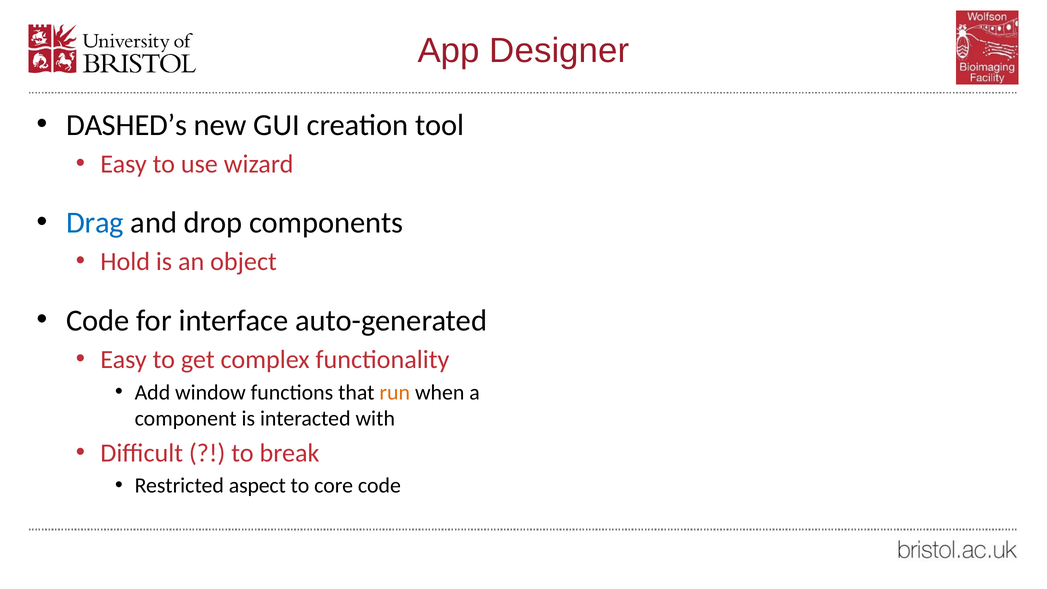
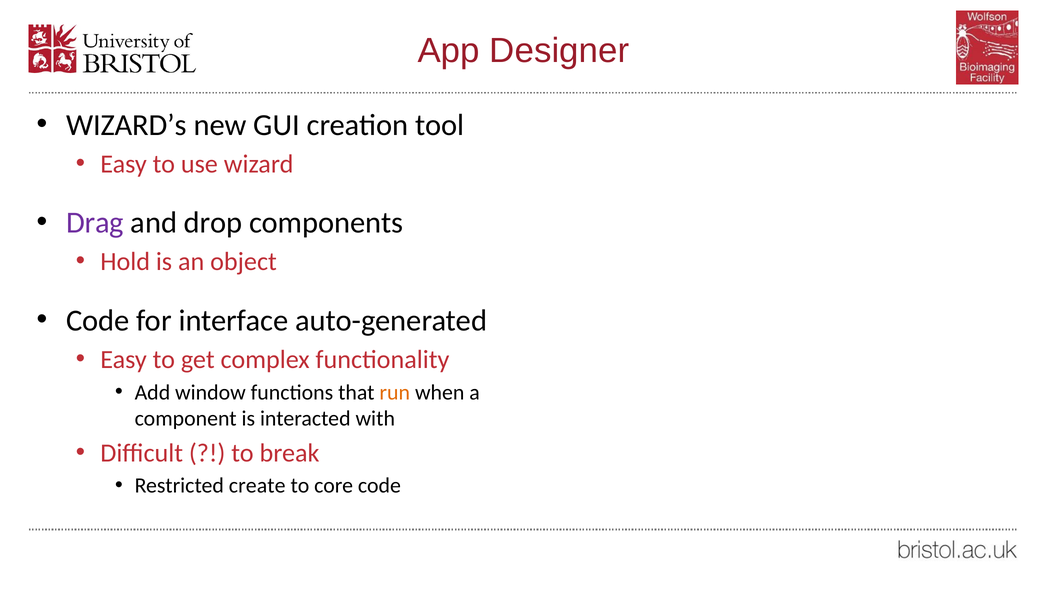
DASHED’s: DASHED’s -> WIZARD’s
Drag colour: blue -> purple
aspect: aspect -> create
